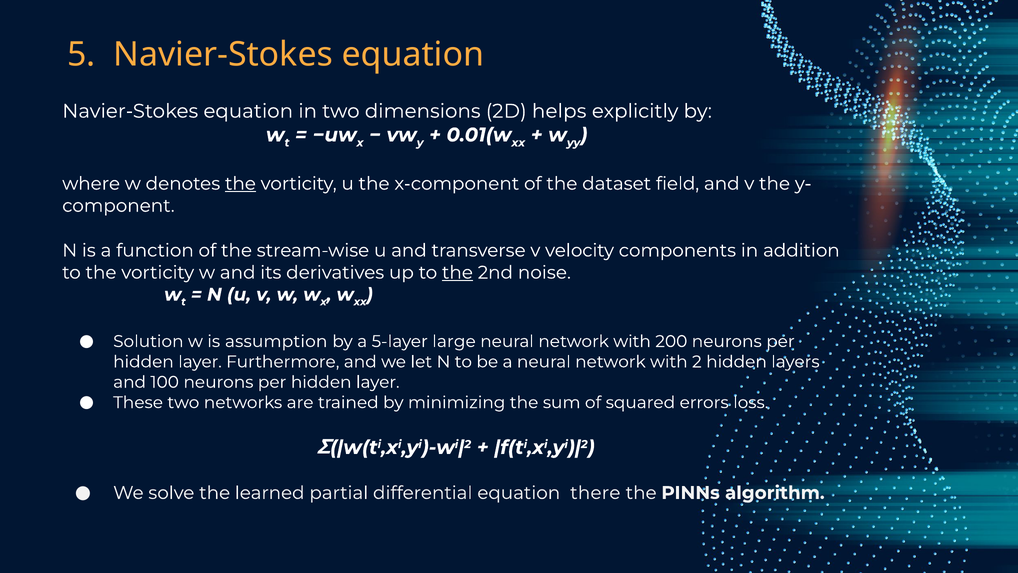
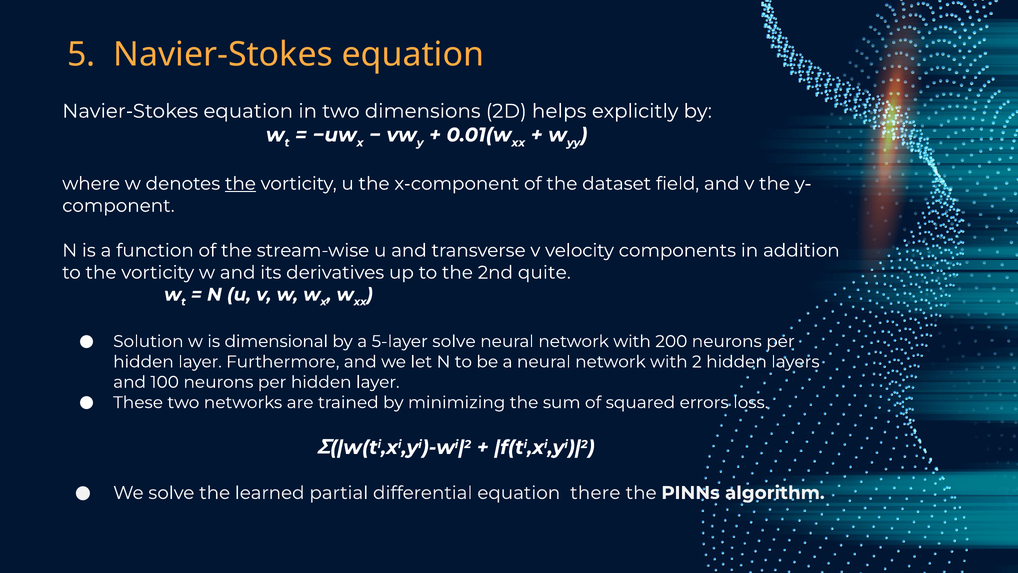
the at (457, 272) underline: present -> none
noise: noise -> quite
assumption: assumption -> dimensional
5-layer large: large -> solve
